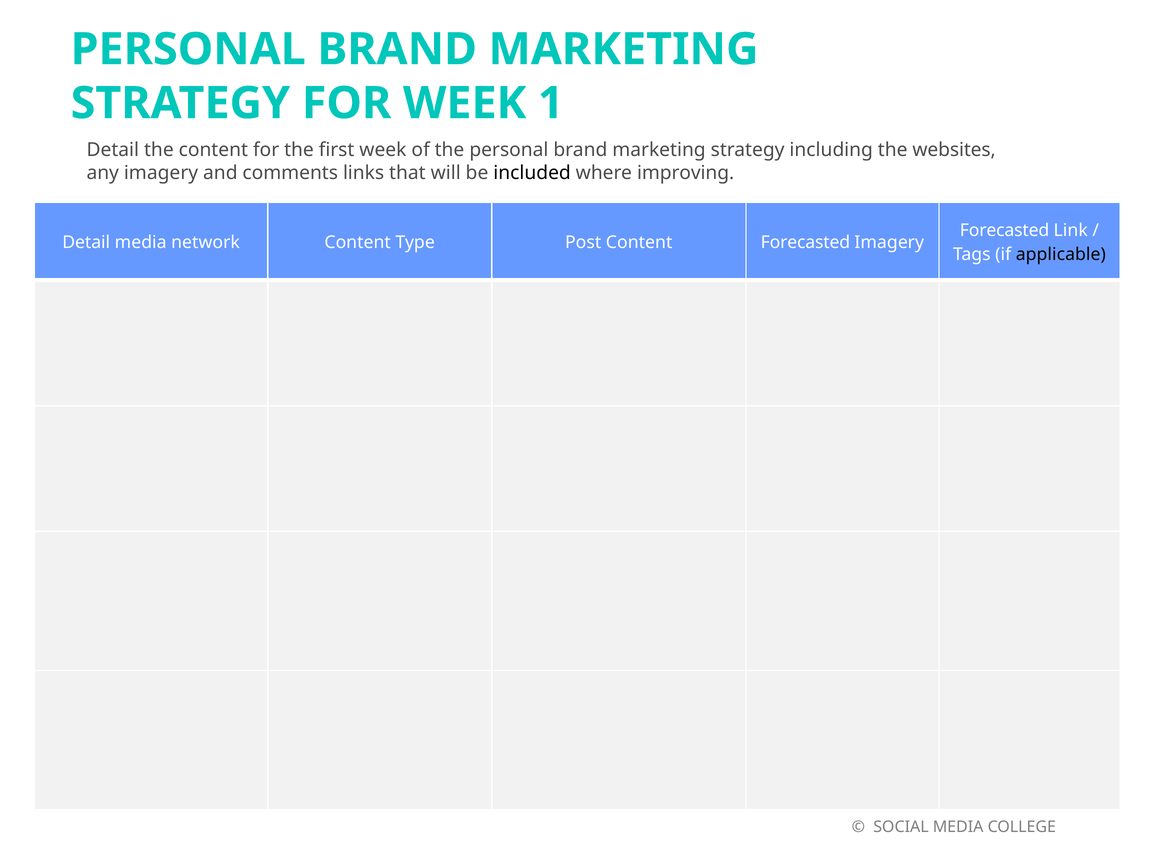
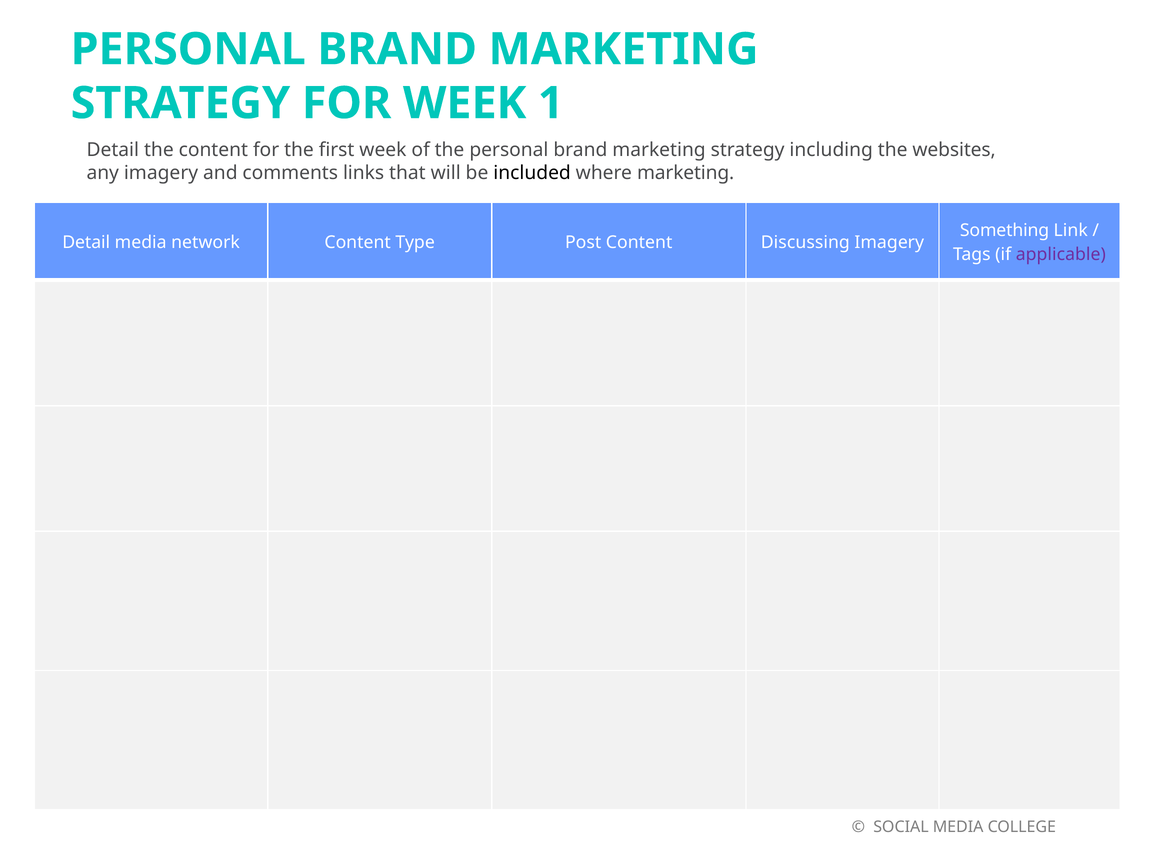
where improving: improving -> marketing
Forecasted at (1005, 230): Forecasted -> Something
Content Forecasted: Forecasted -> Discussing
applicable colour: black -> purple
